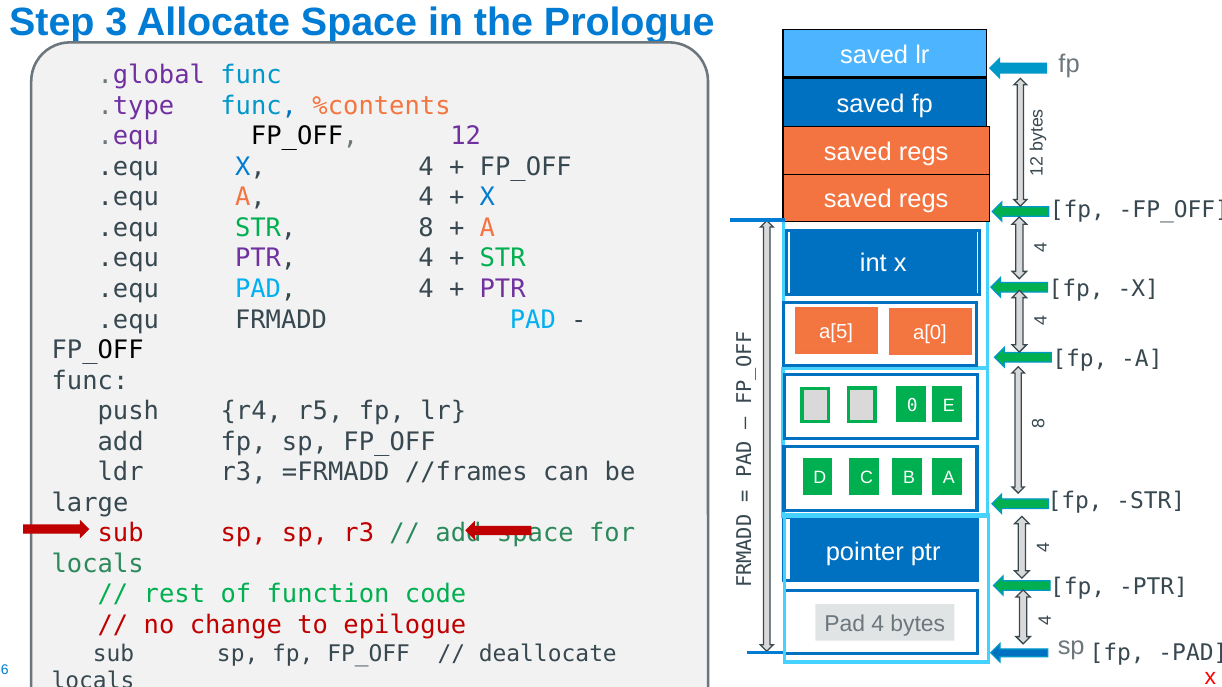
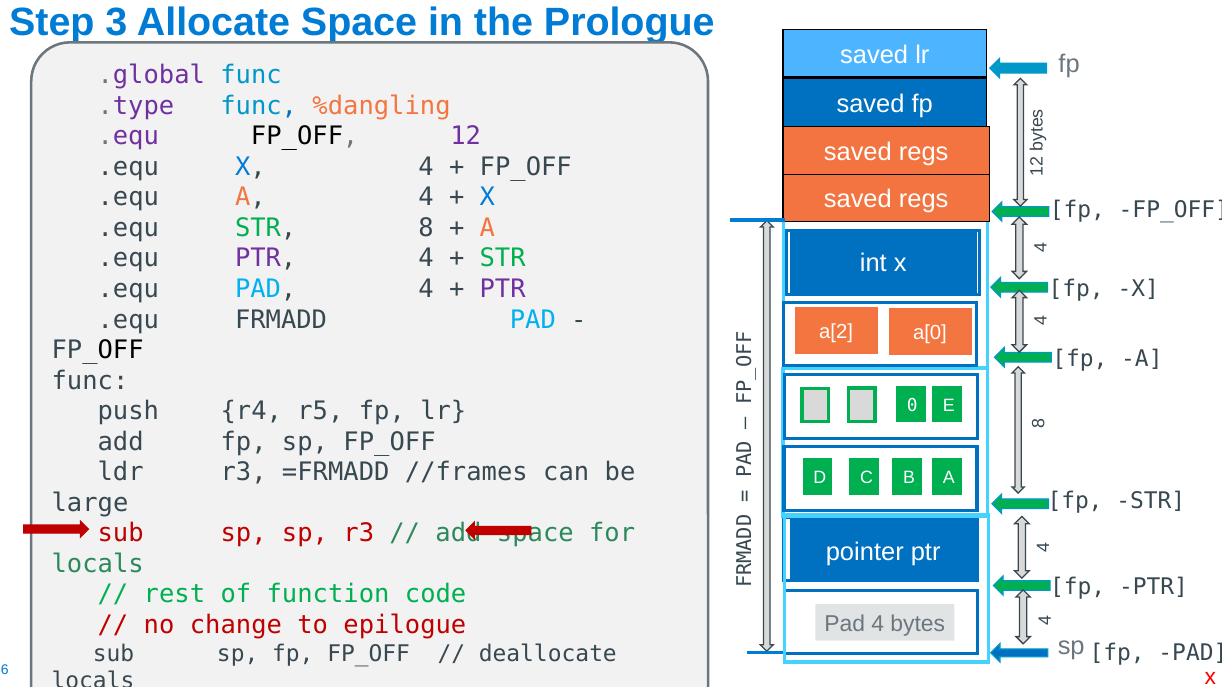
%contents: %contents -> %dangling
a[5: a[5 -> a[2
